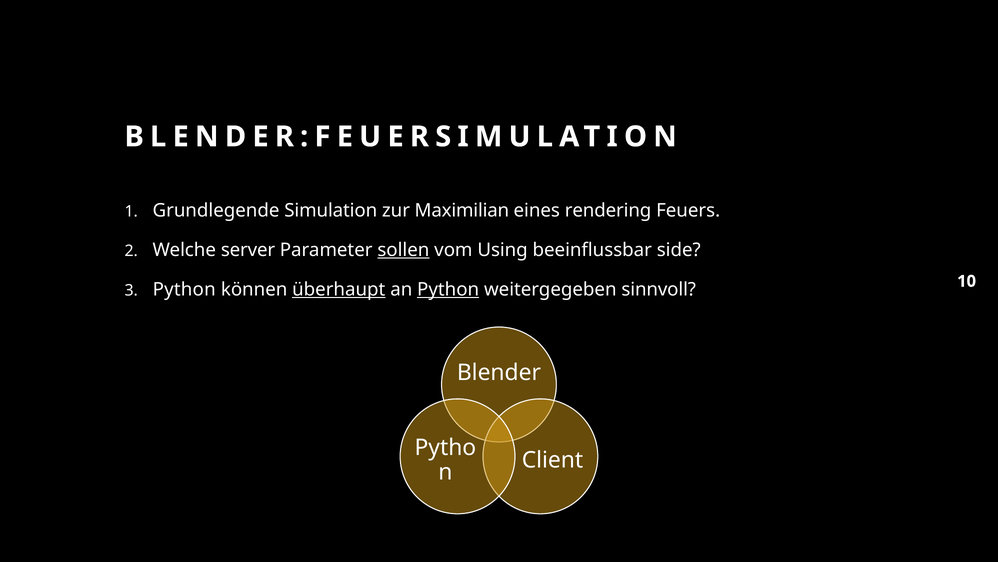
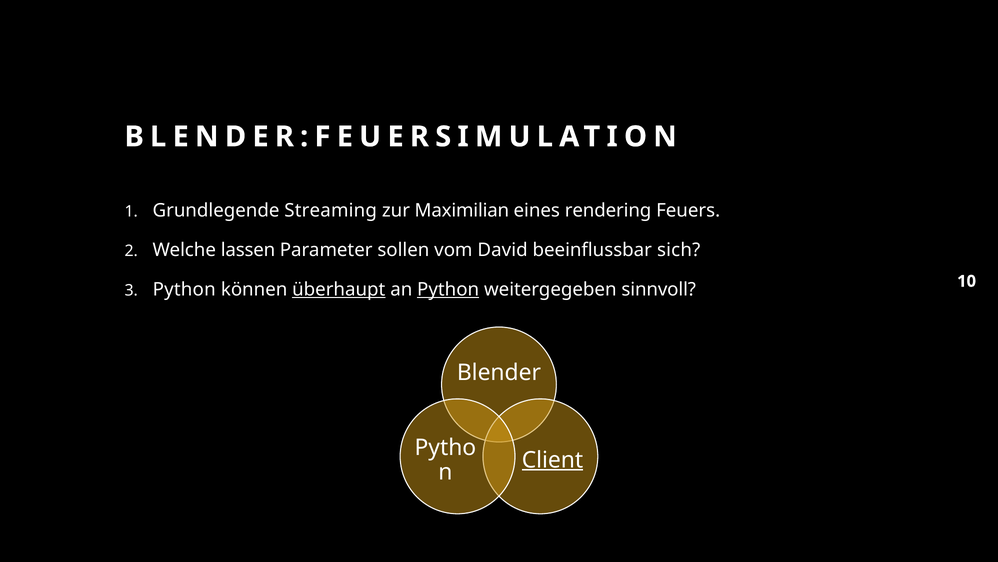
Simulation: Simulation -> Streaming
server: server -> lassen
sollen underline: present -> none
Using: Using -> David
side: side -> sich
Client underline: none -> present
